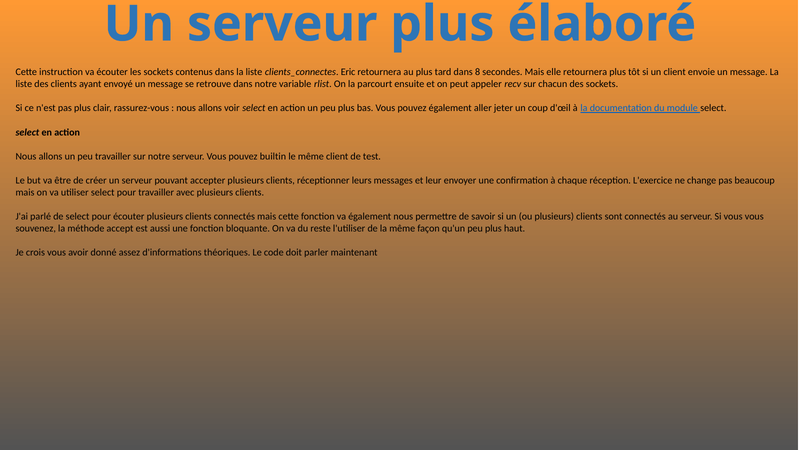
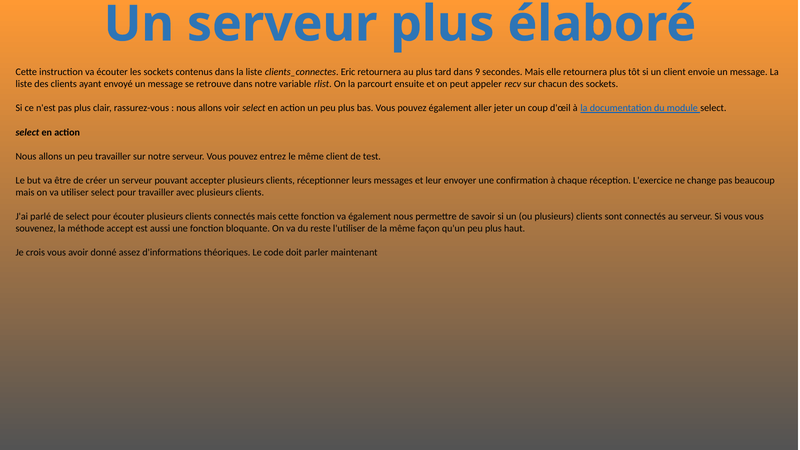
8: 8 -> 9
builtin: builtin -> entrez
